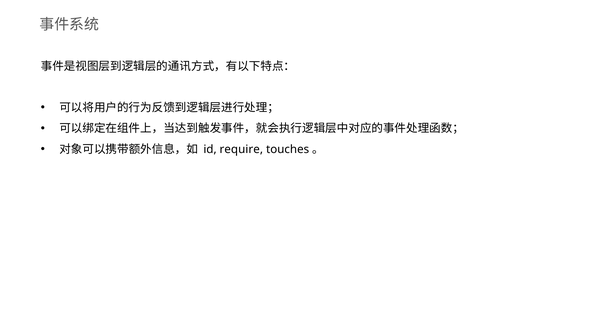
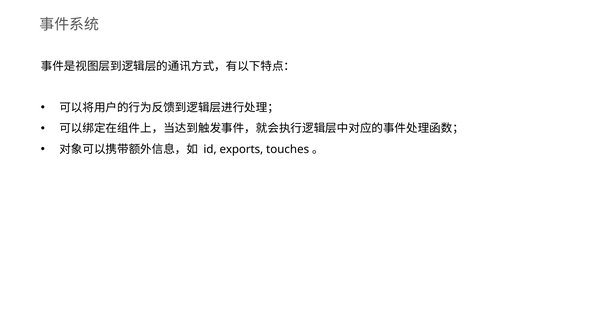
require: require -> exports
